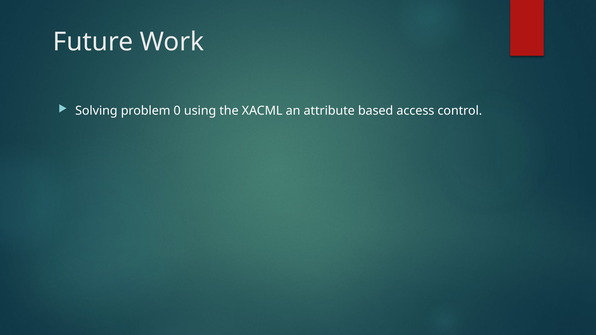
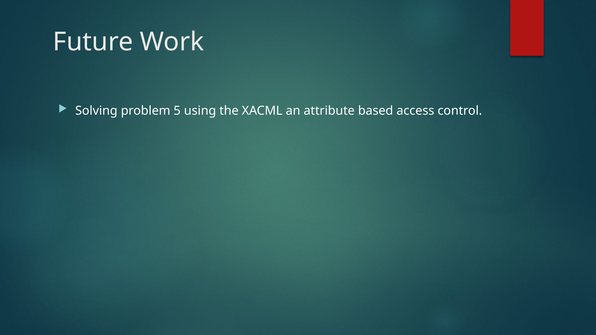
0: 0 -> 5
